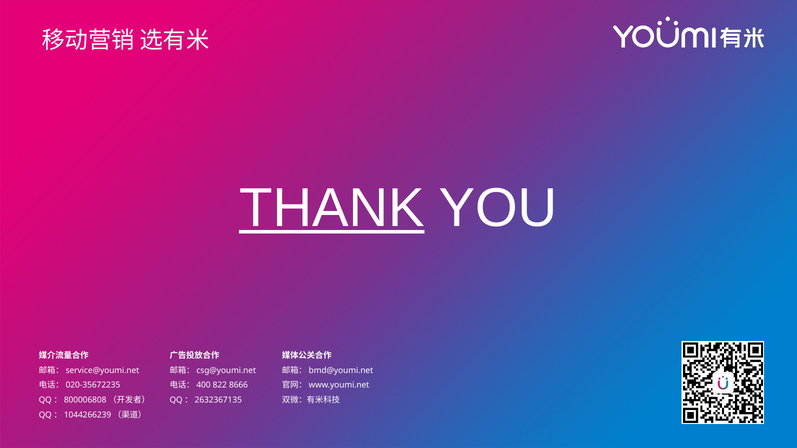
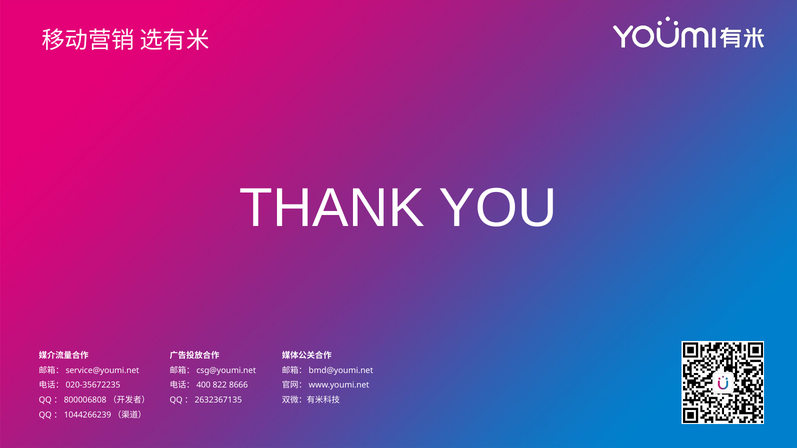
THANK underline: present -> none
